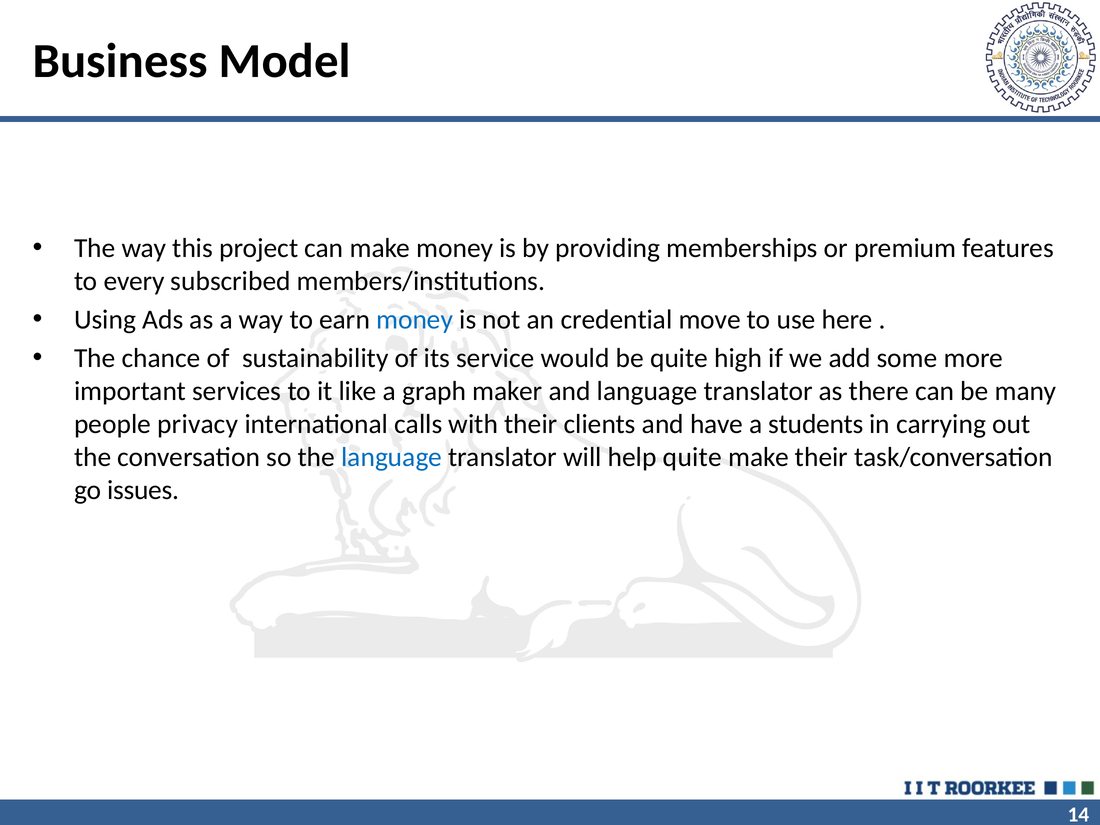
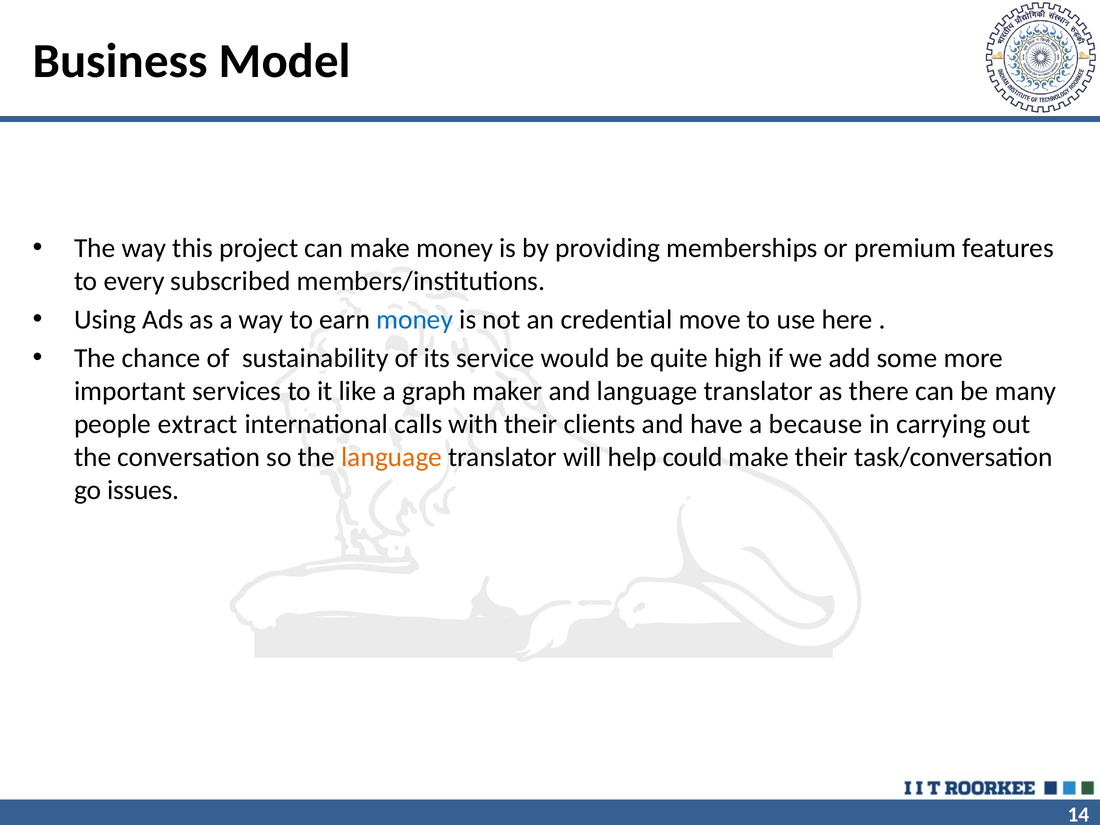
privacy: privacy -> extract
students: students -> because
language at (392, 457) colour: blue -> orange
help quite: quite -> could
